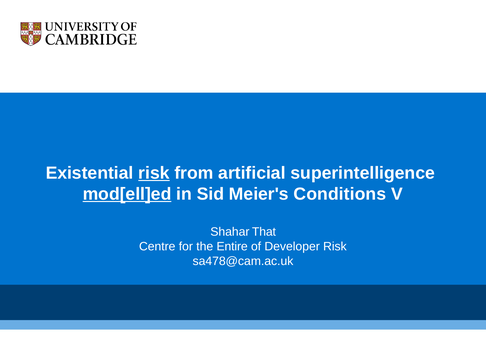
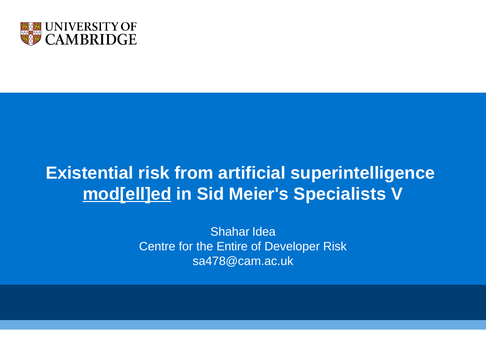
risk at (154, 173) underline: present -> none
Conditions: Conditions -> Specialists
That: That -> Idea
